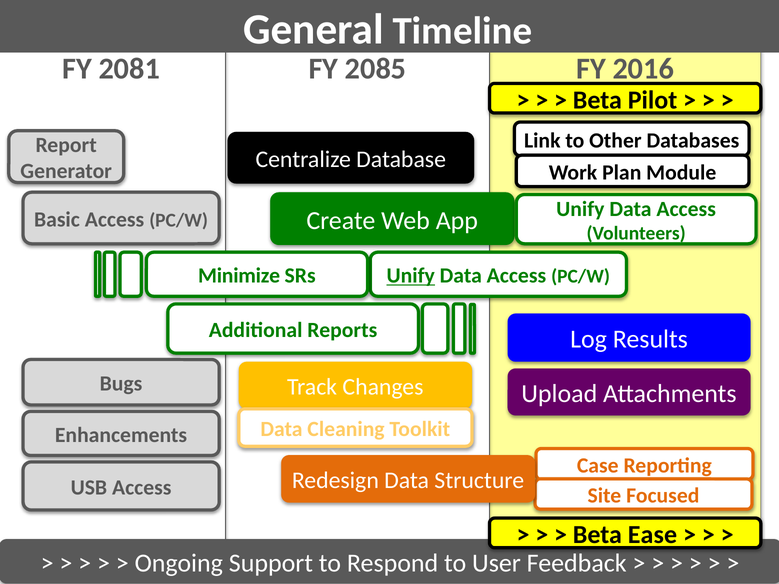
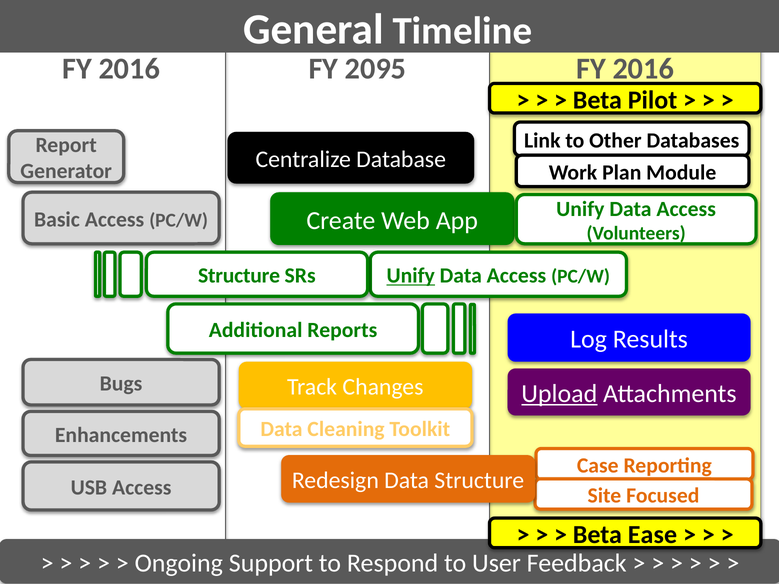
2081 at (129, 69): 2081 -> 2016
2085: 2085 -> 2095
Minimize at (239, 276): Minimize -> Structure
Upload underline: none -> present
